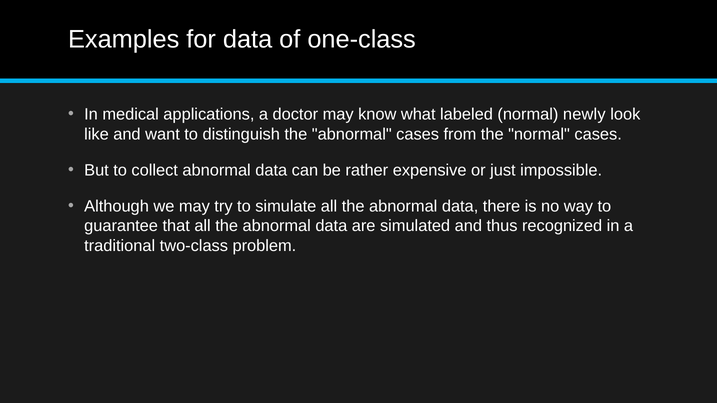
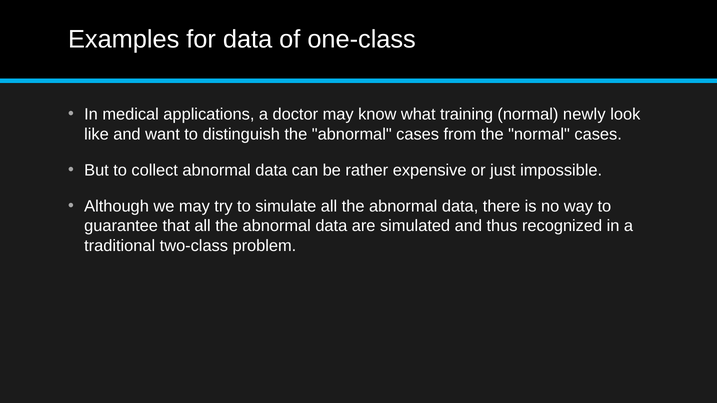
labeled: labeled -> training
